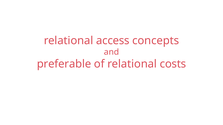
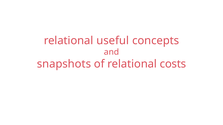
access: access -> useful
preferable: preferable -> snapshots
